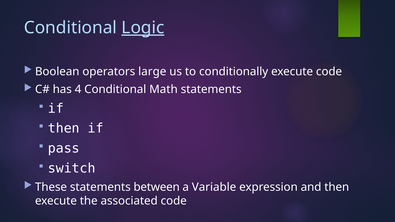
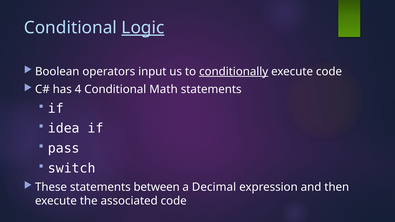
large: large -> input
conditionally underline: none -> present
then at (64, 128): then -> idea
Variable: Variable -> Decimal
